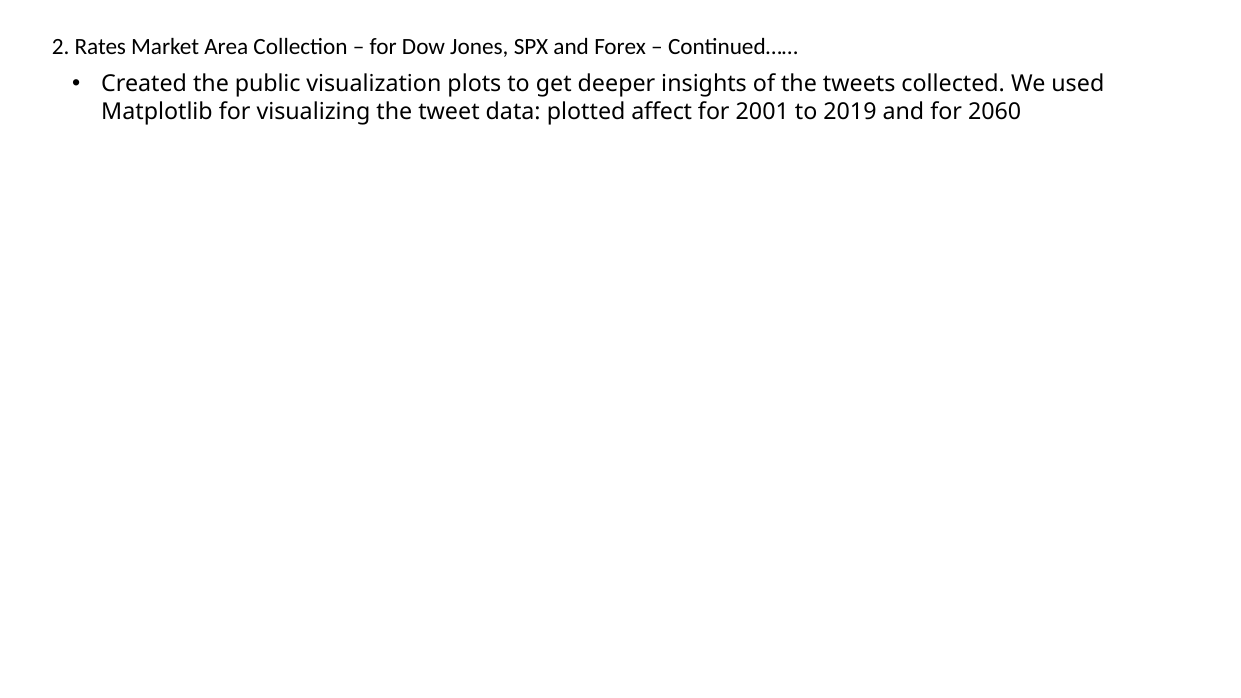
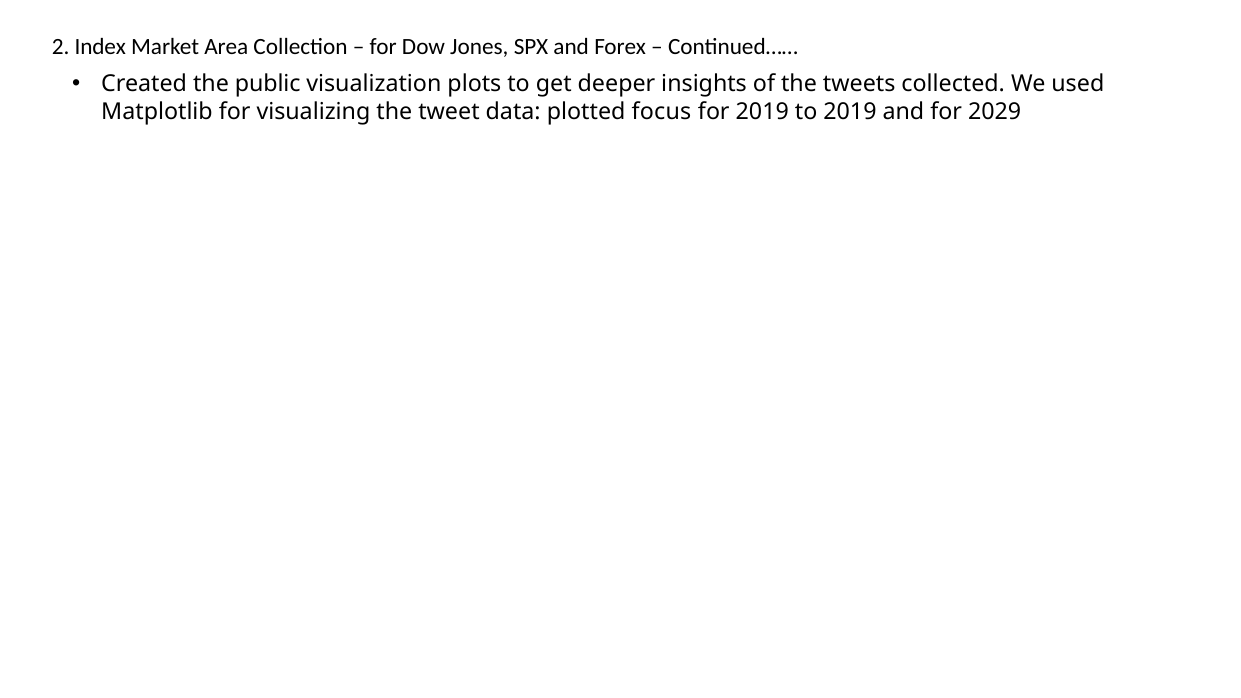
Rates: Rates -> Index
affect: affect -> focus
for 2001: 2001 -> 2019
2060: 2060 -> 2029
